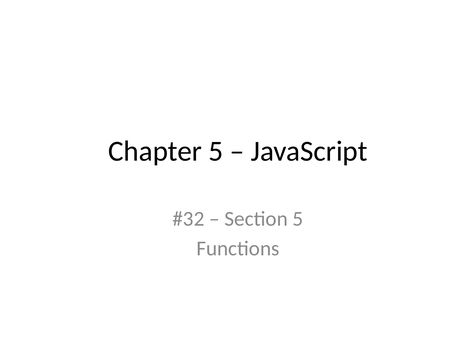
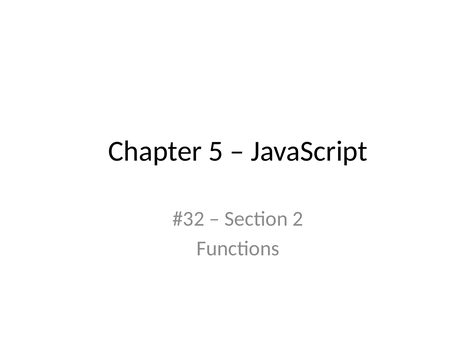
Section 5: 5 -> 2
